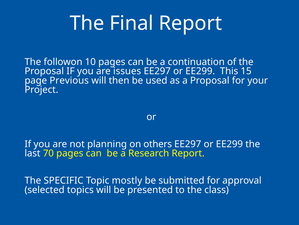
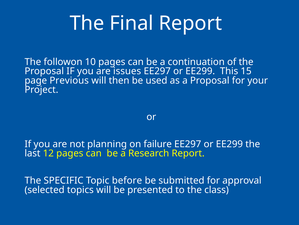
others: others -> failure
70: 70 -> 12
mostly: mostly -> before
